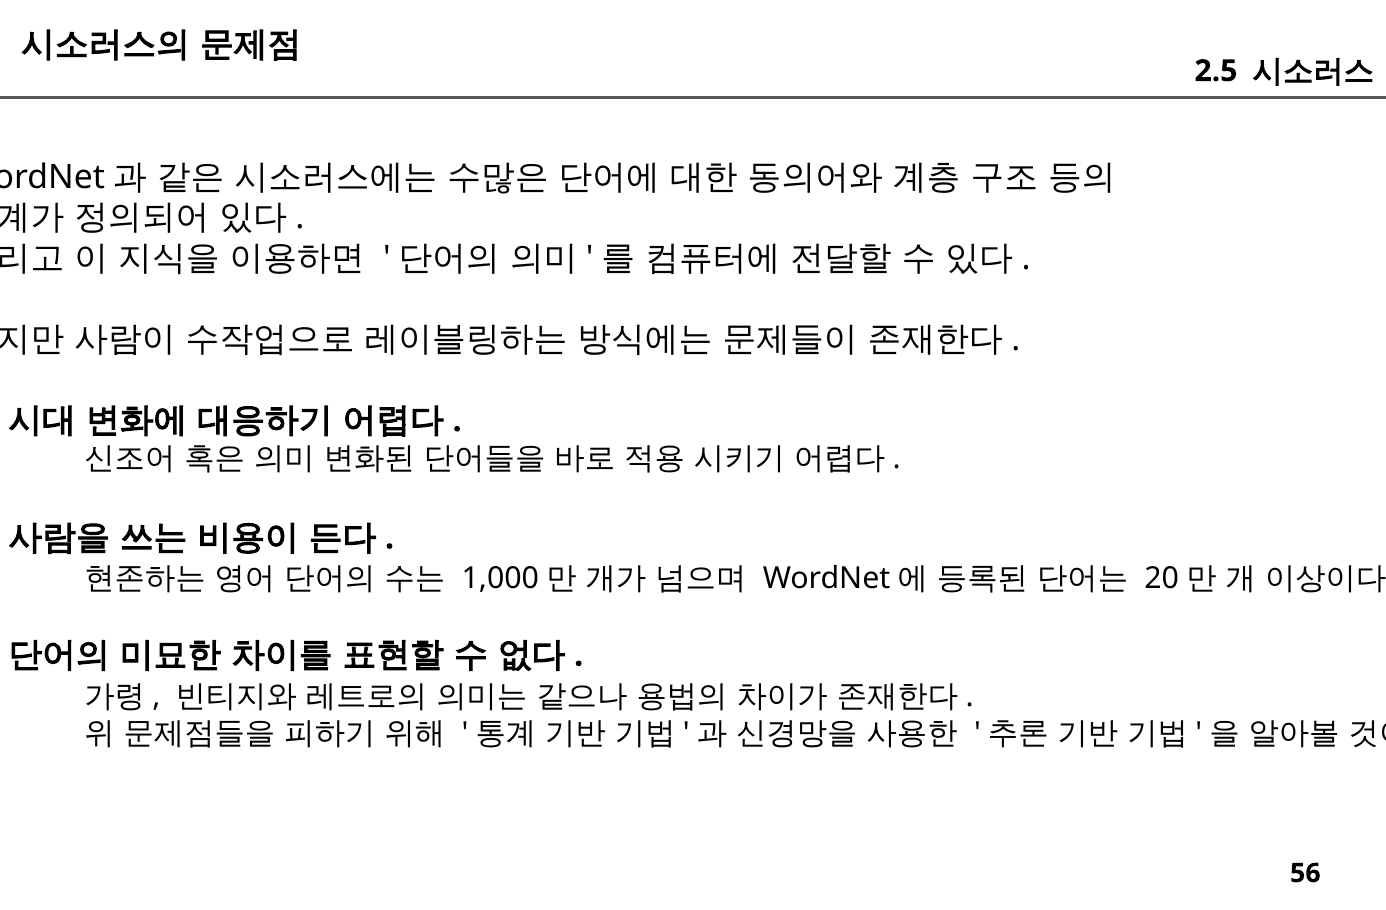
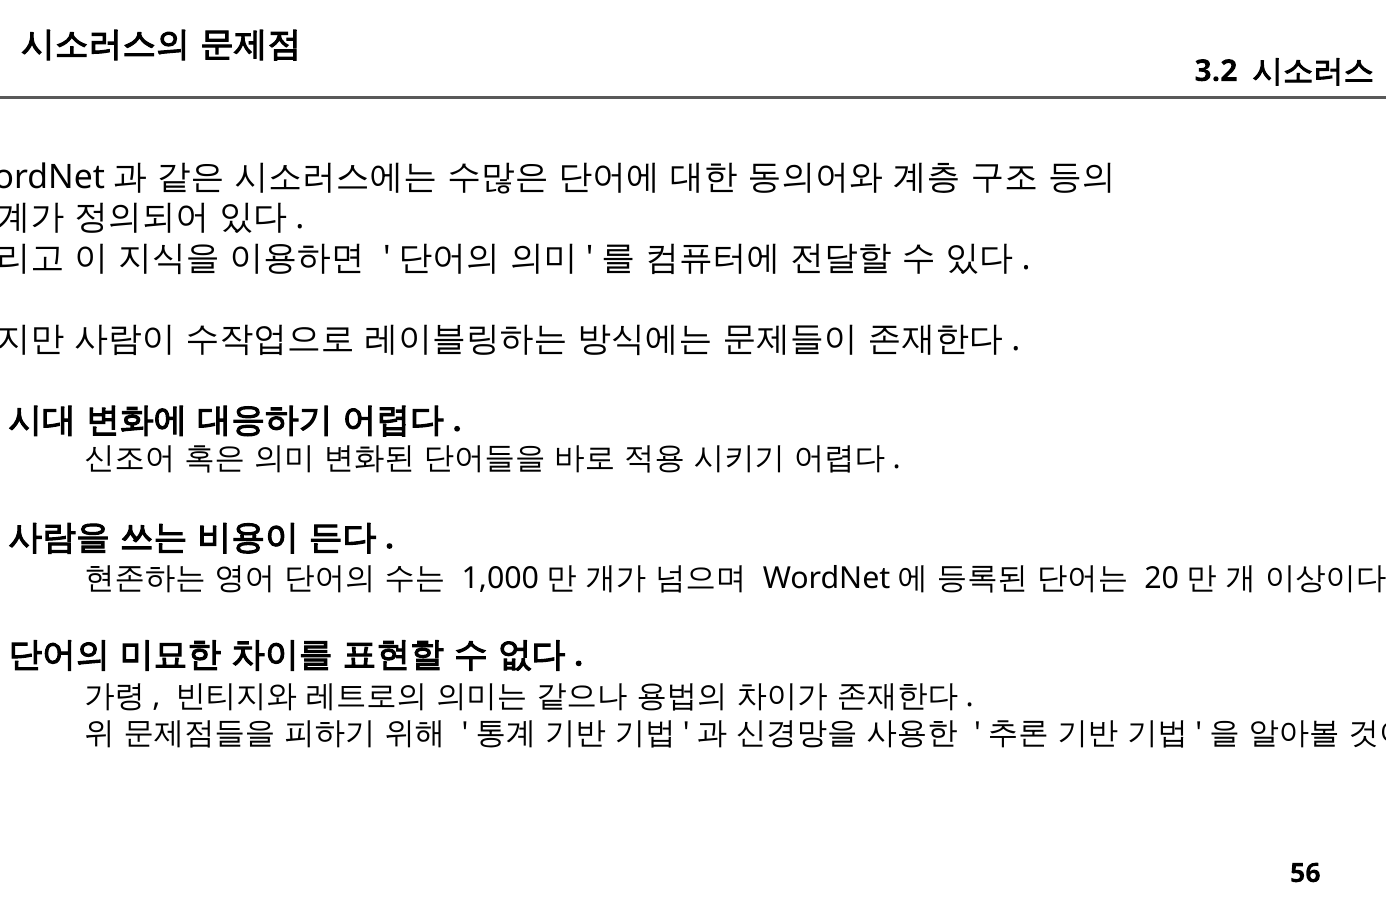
2.5: 2.5 -> 3.2
